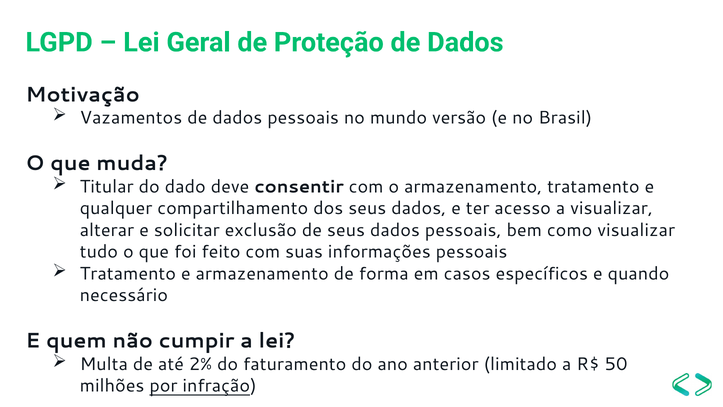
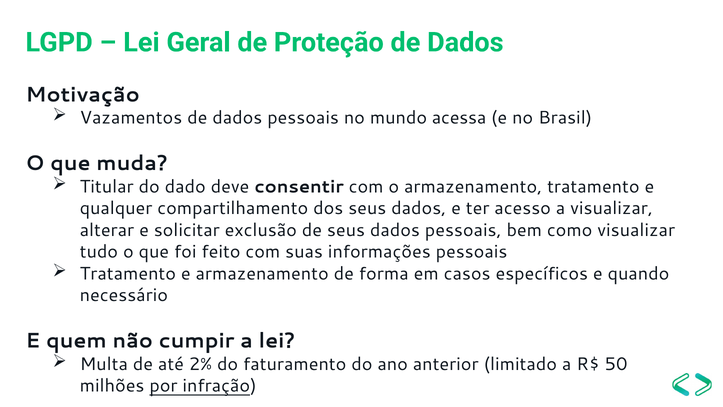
versão: versão -> acessa
